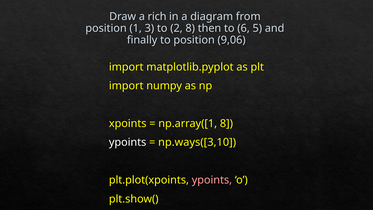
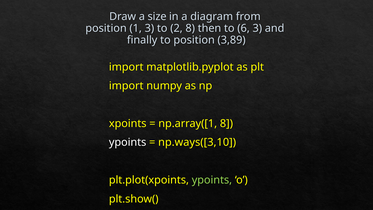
rich: rich -> size
6 5: 5 -> 3
9,06: 9,06 -> 3,89
ypoints at (212, 180) colour: pink -> light green
